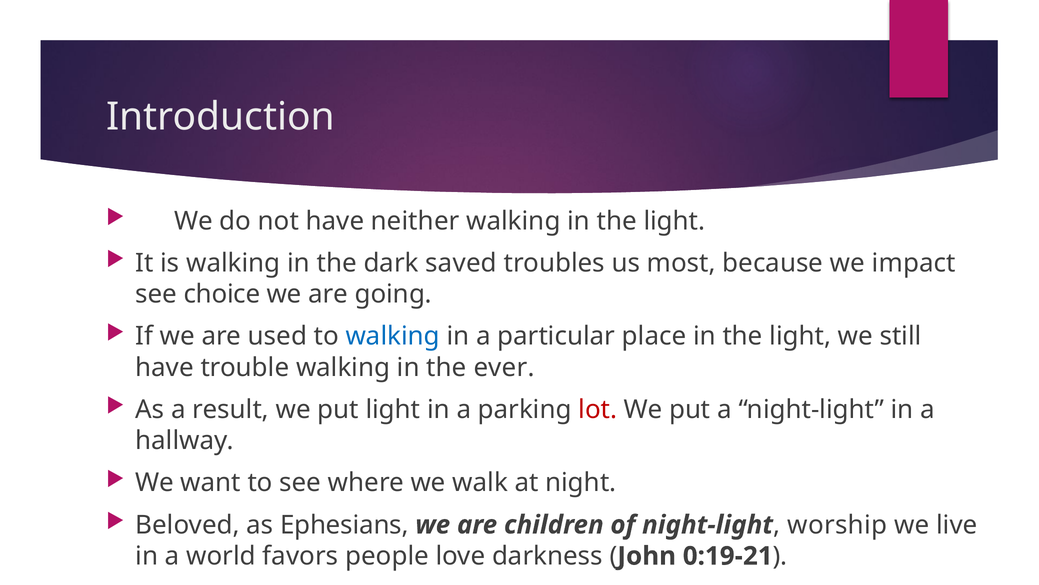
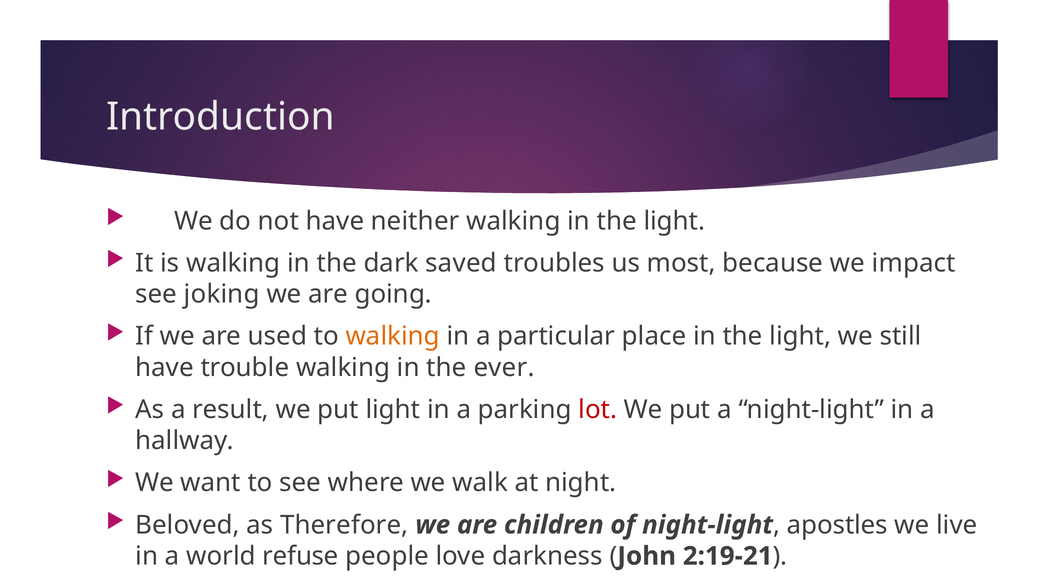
choice: choice -> joking
walking at (393, 336) colour: blue -> orange
Ephesians: Ephesians -> Therefore
worship: worship -> apostles
favors: favors -> refuse
0:19-21: 0:19-21 -> 2:19-21
